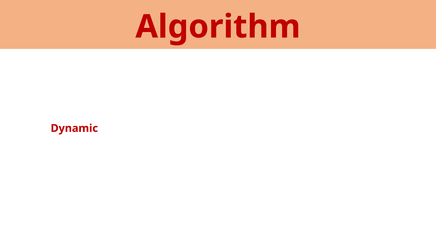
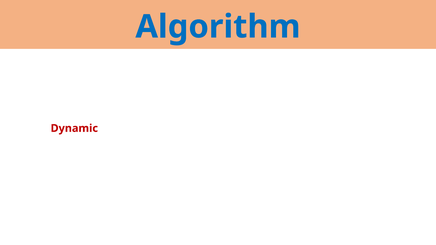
Algorithm colour: red -> blue
